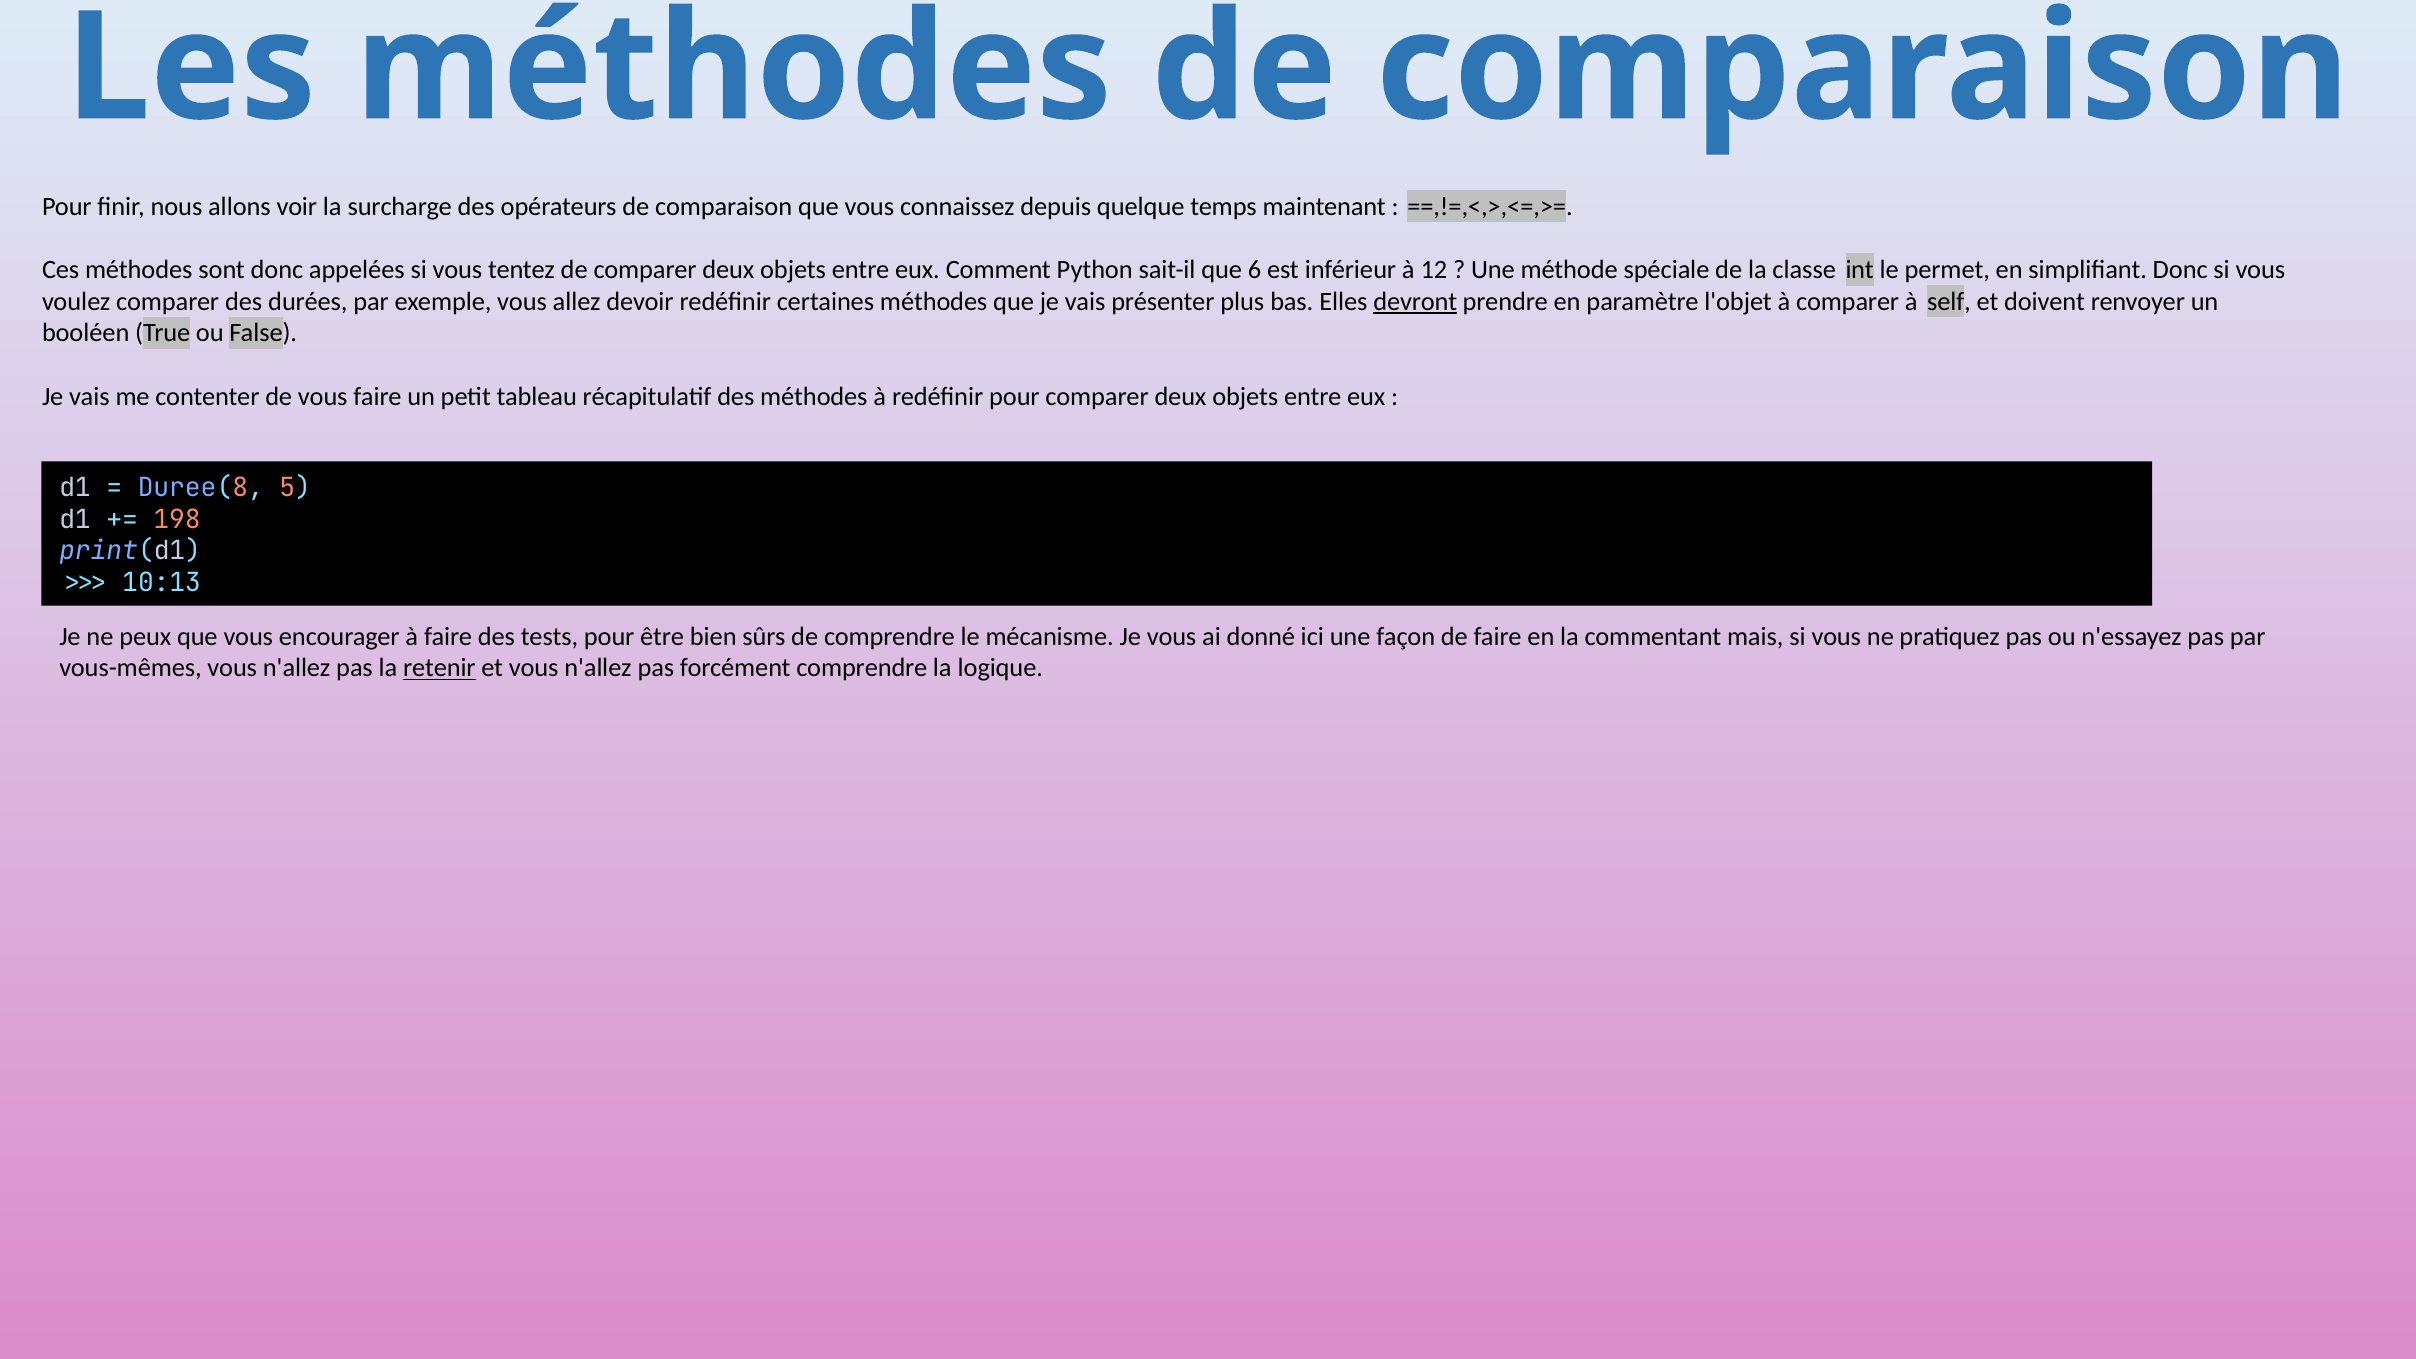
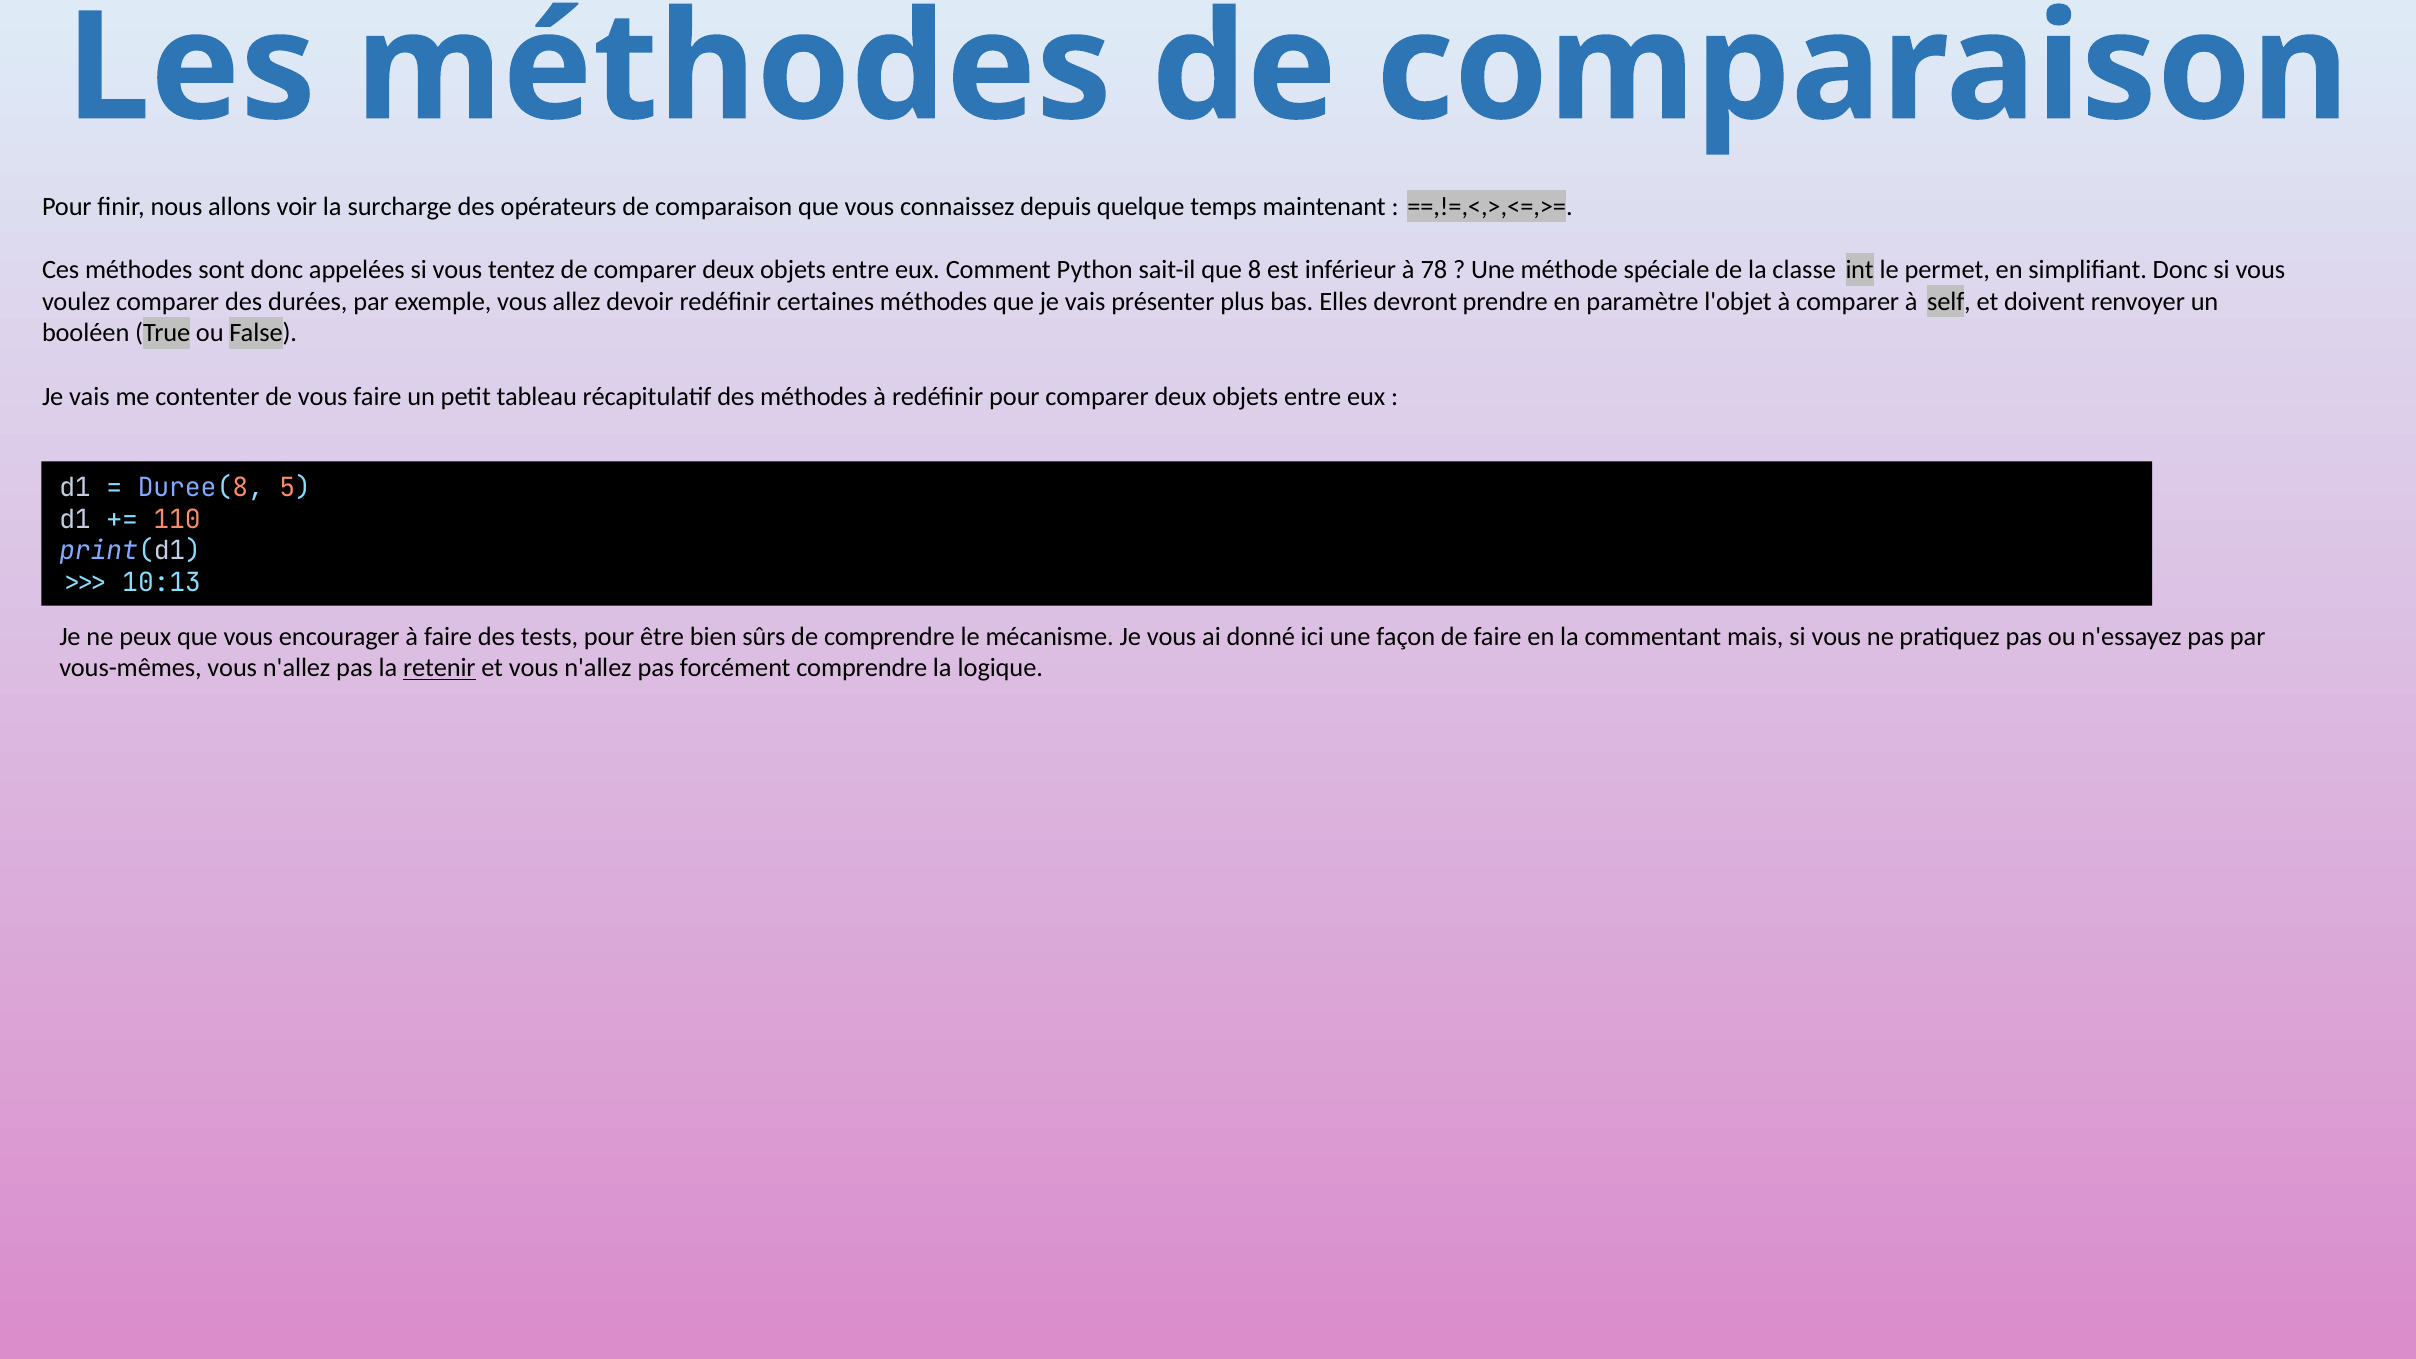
6: 6 -> 8
12: 12 -> 78
devront underline: present -> none
198: 198 -> 110
